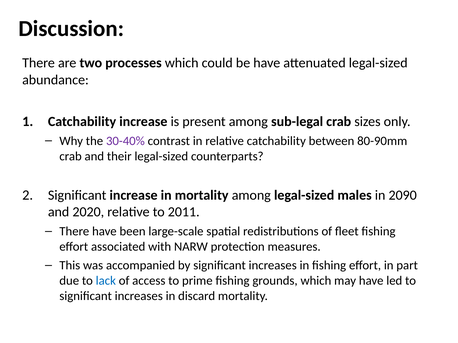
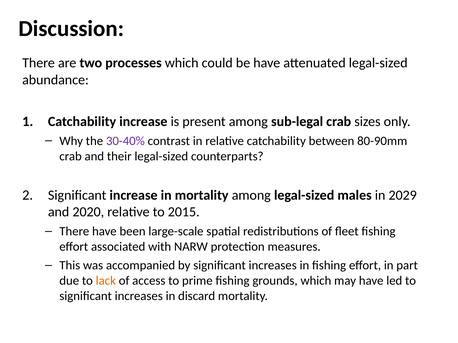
2090: 2090 -> 2029
2011: 2011 -> 2015
lack colour: blue -> orange
